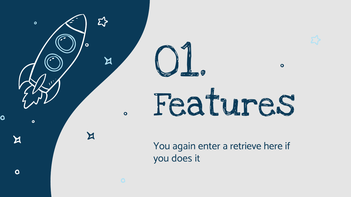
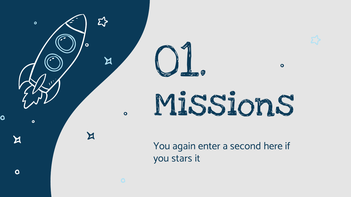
Features: Features -> Missions
retrieve: retrieve -> second
does: does -> stars
